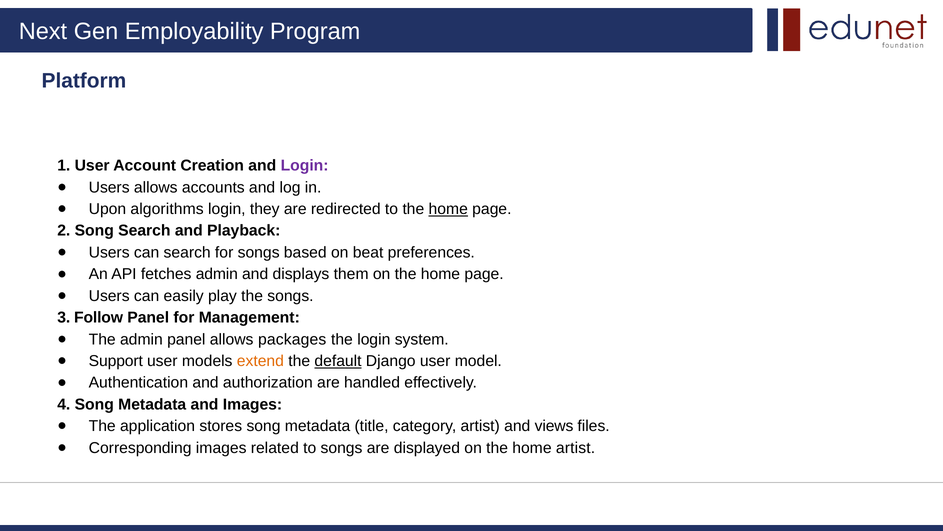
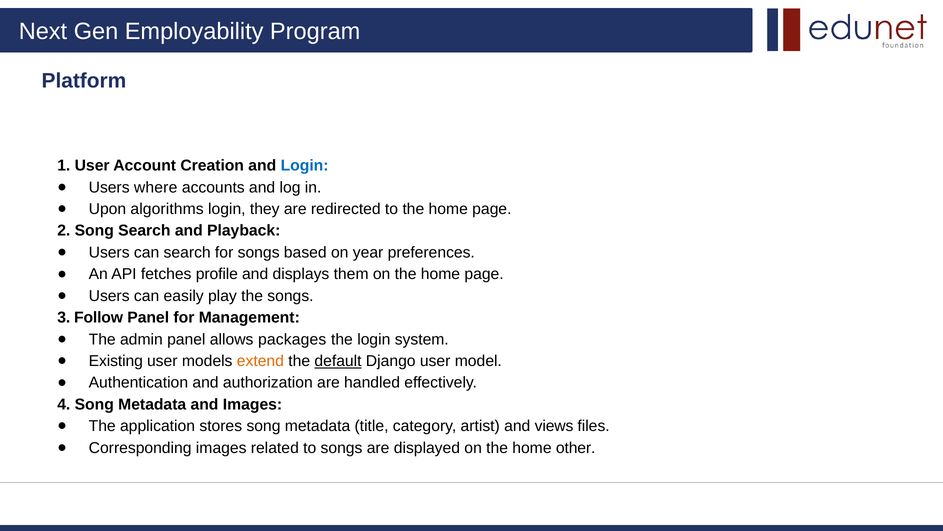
Login at (305, 166) colour: purple -> blue
Users allows: allows -> where
home at (448, 209) underline: present -> none
beat: beat -> year
fetches admin: admin -> profile
Support: Support -> Existing
home artist: artist -> other
